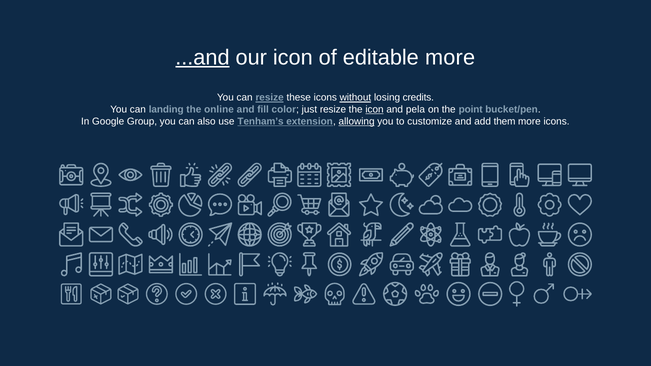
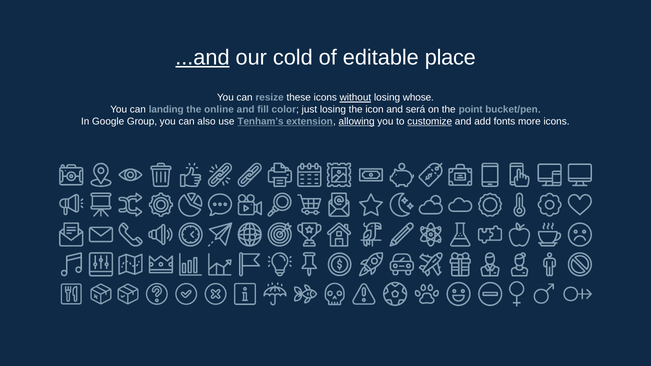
our icon: icon -> cold
editable more: more -> place
resize at (270, 98) underline: present -> none
credits: credits -> whose
just resize: resize -> losing
icon at (375, 110) underline: present -> none
pela: pela -> será
customize underline: none -> present
them: them -> fonts
